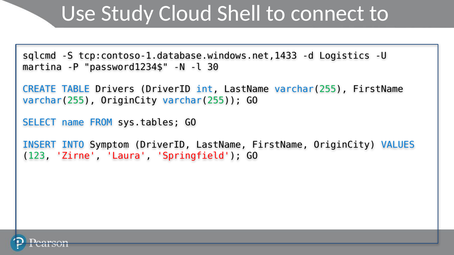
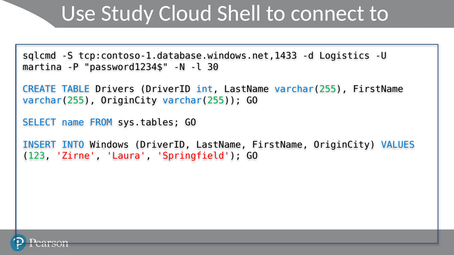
Symptom: Symptom -> Windows
